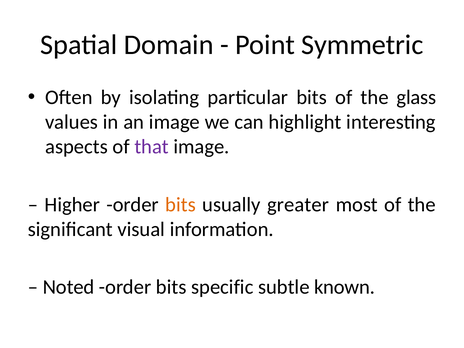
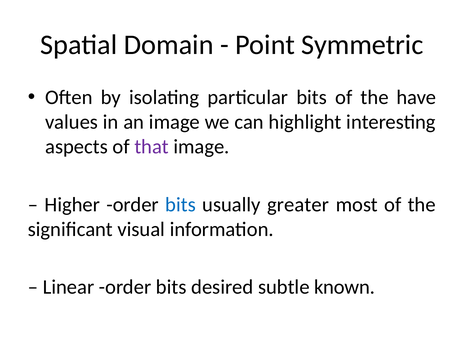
glass: glass -> have
bits at (181, 205) colour: orange -> blue
Noted: Noted -> Linear
specific: specific -> desired
